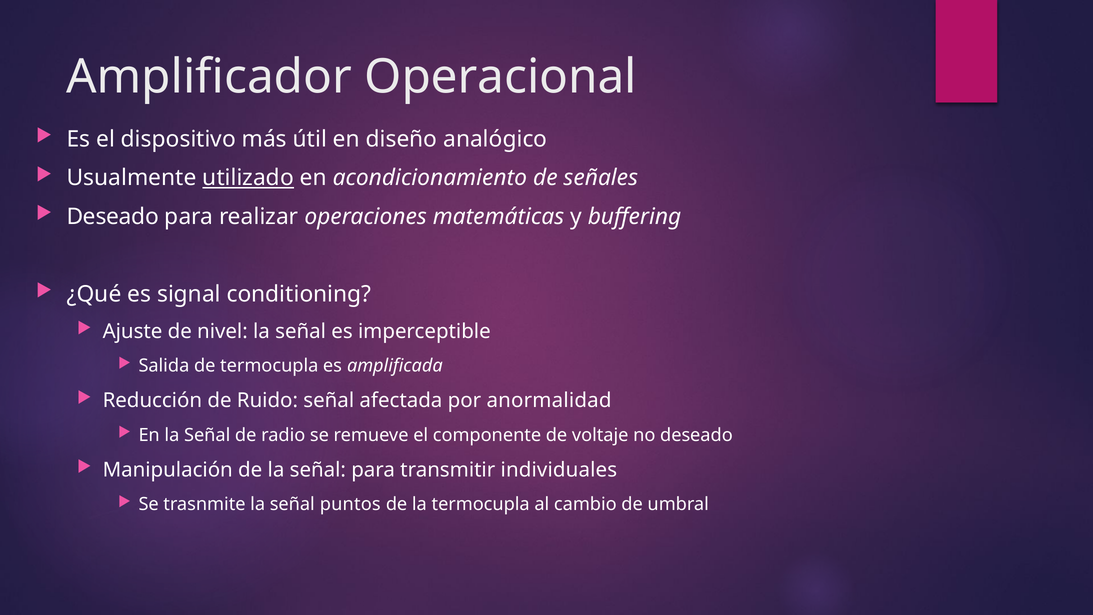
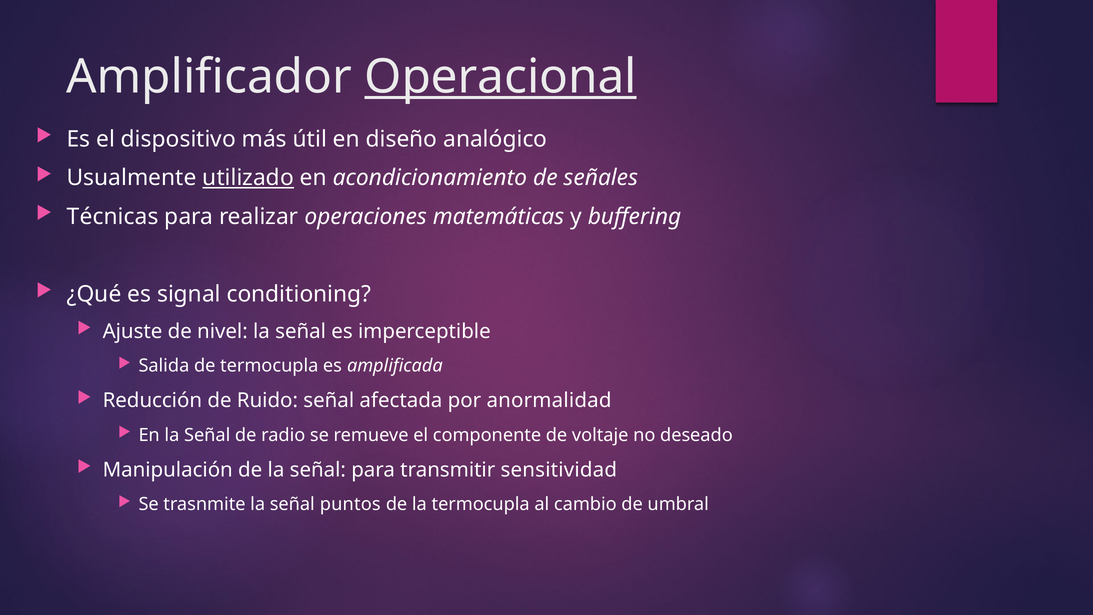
Operacional underline: none -> present
Deseado at (113, 217): Deseado -> Técnicas
individuales: individuales -> sensitividad
